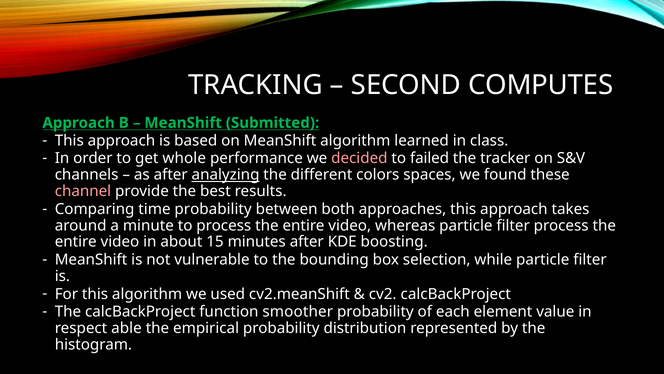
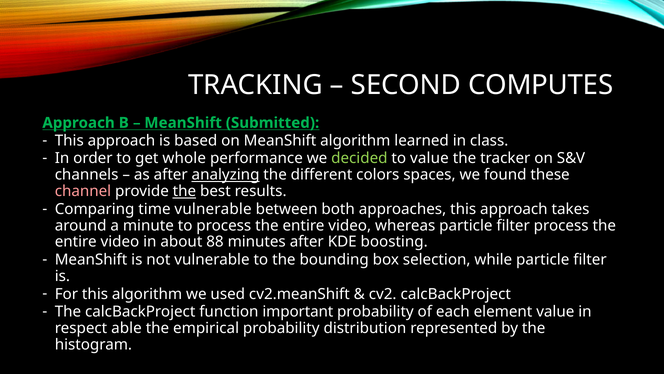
decided colour: pink -> light green
to failed: failed -> value
the at (184, 191) underline: none -> present
time probability: probability -> vulnerable
15: 15 -> 88
smoother: smoother -> important
